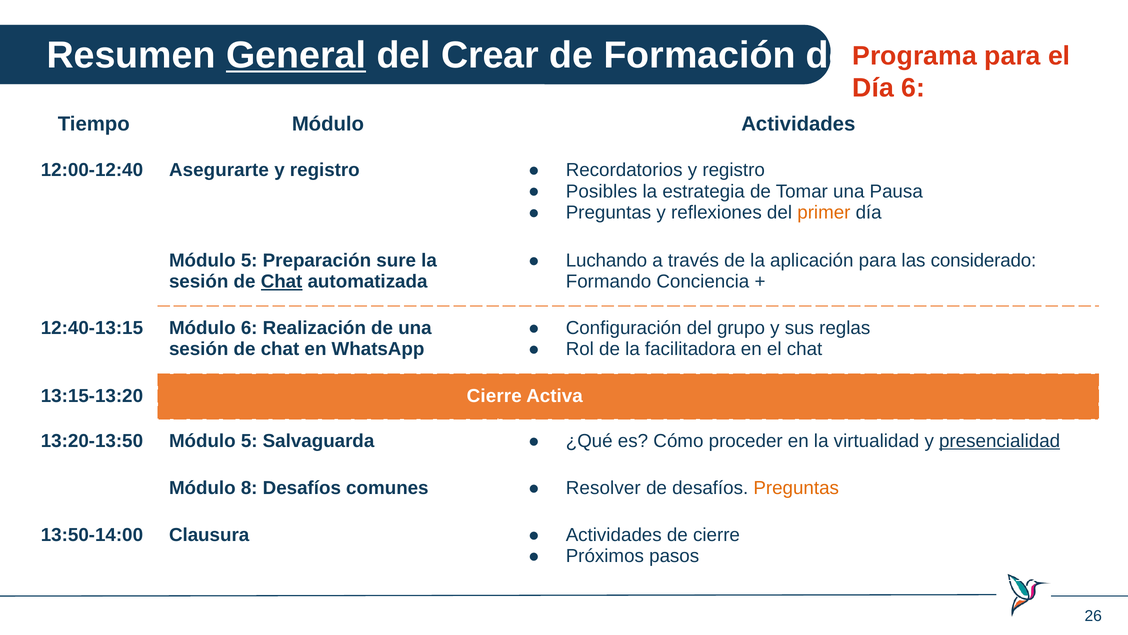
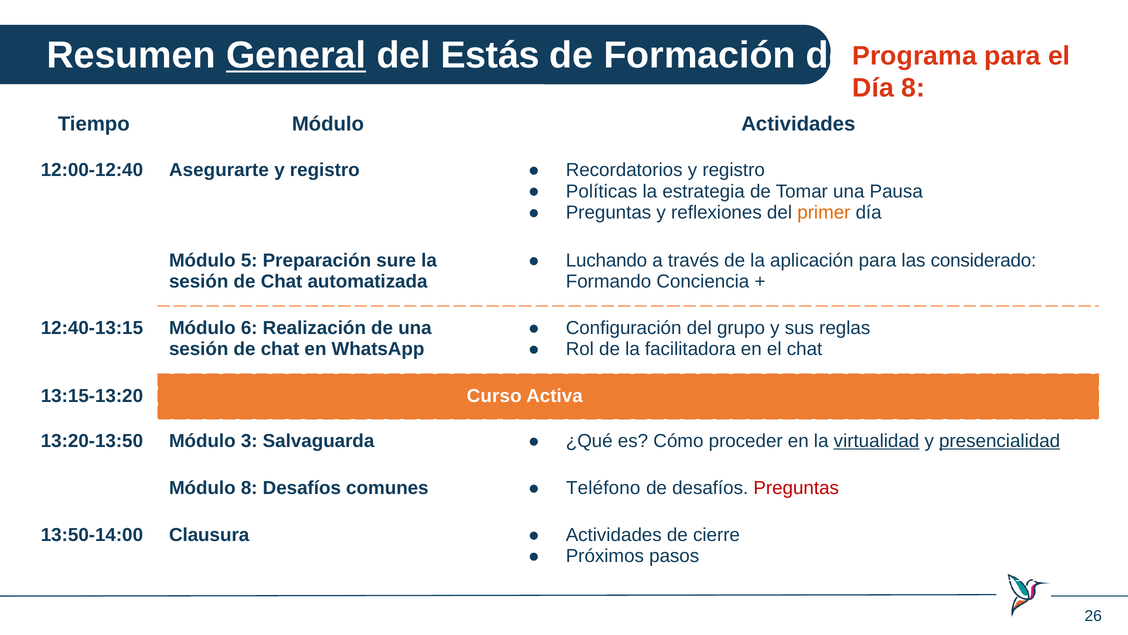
Crear: Crear -> Estás
Día 6: 6 -> 8
Posibles: Posibles -> Políticas
Chat at (282, 281) underline: present -> none
13:15-13:20 Cierre: Cierre -> Curso
13:20-13:50 Módulo 5: 5 -> 3
virtualidad underline: none -> present
Resolver: Resolver -> Teléfono
Preguntas at (796, 488) colour: orange -> red
